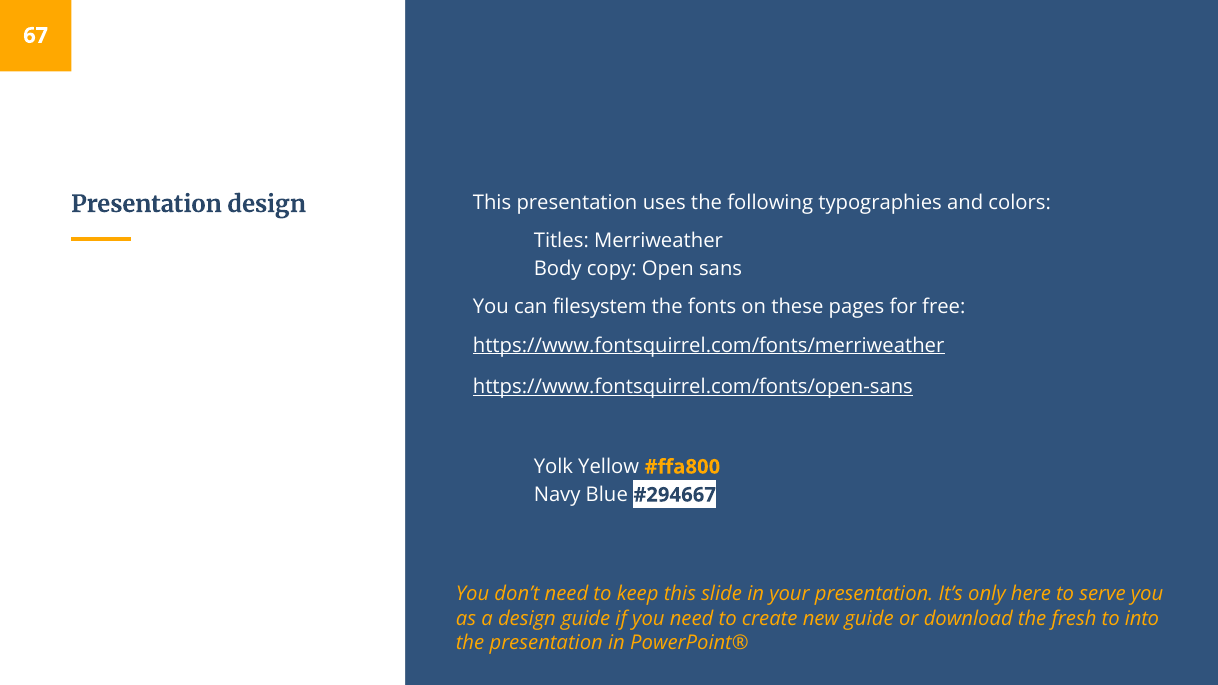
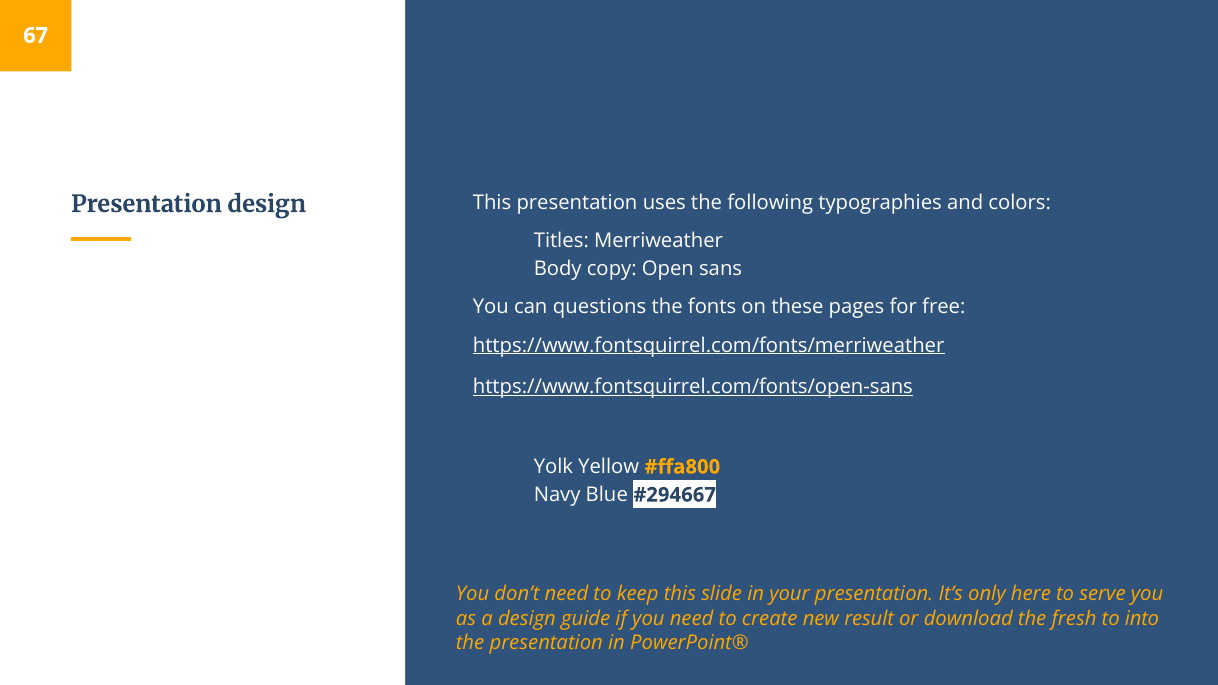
filesystem: filesystem -> questions
new guide: guide -> result
